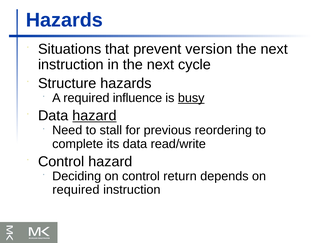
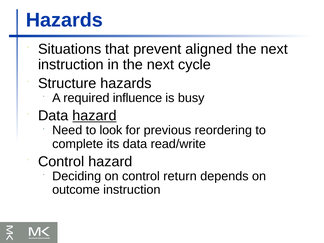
version: version -> aligned
busy underline: present -> none
stall: stall -> look
required at (76, 190): required -> outcome
